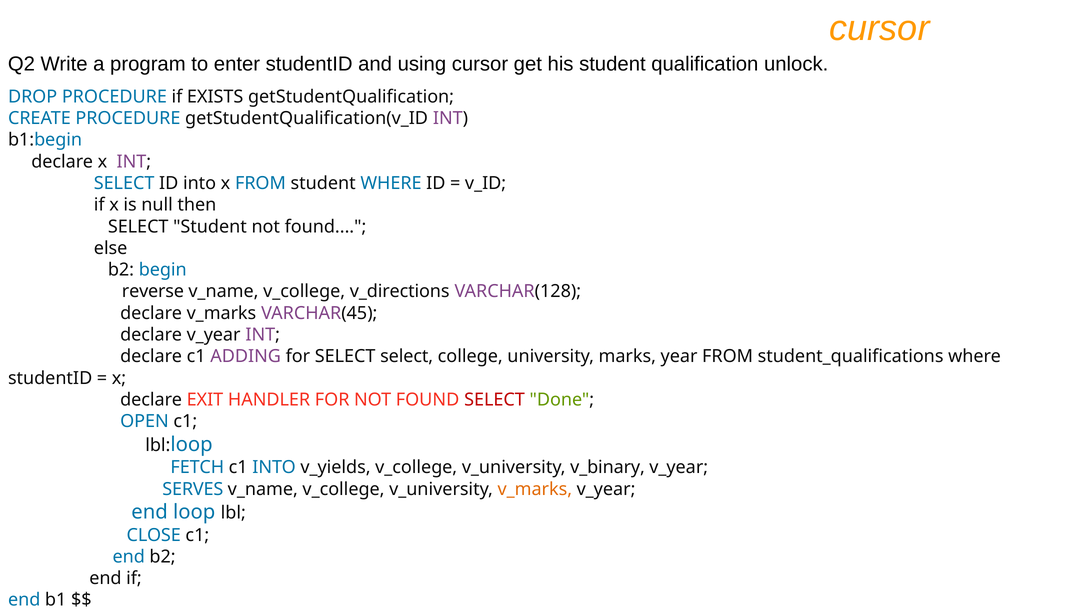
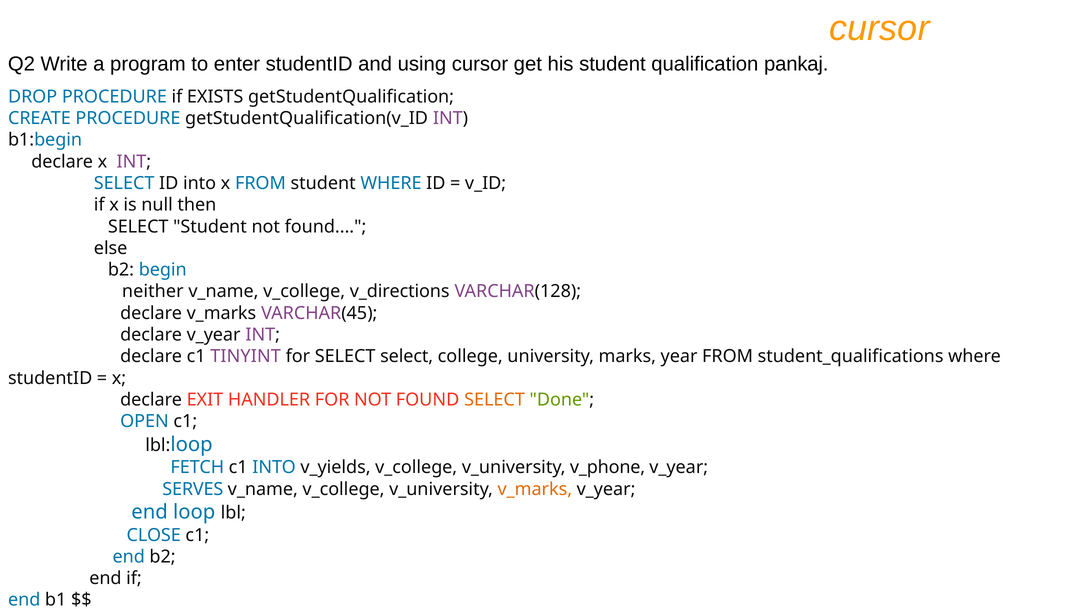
unlock: unlock -> pankaj
reverse: reverse -> neither
ADDING: ADDING -> TINYINT
SELECT at (495, 400) colour: red -> orange
v_binary: v_binary -> v_phone
